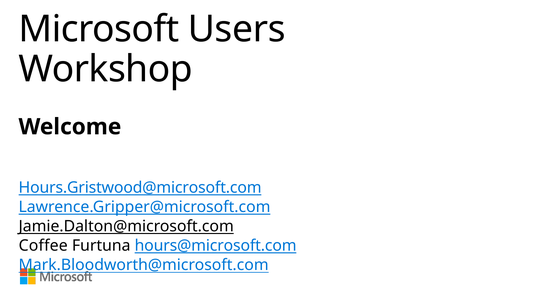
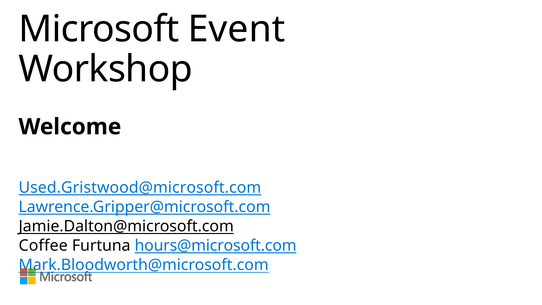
Users: Users -> Event
Hours.Gristwood@microsoft.com: Hours.Gristwood@microsoft.com -> Used.Gristwood@microsoft.com
